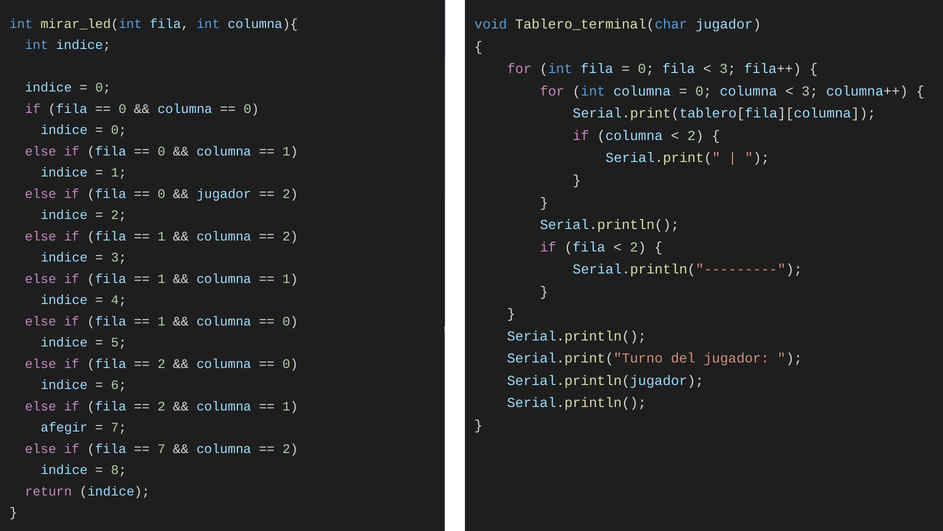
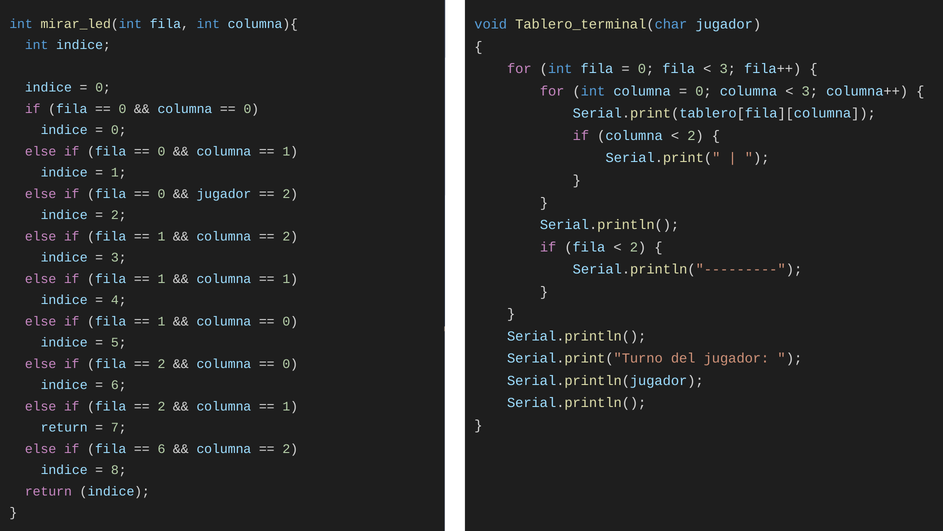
afegir at (64, 427): afegir -> return
7 at (161, 448): 7 -> 6
